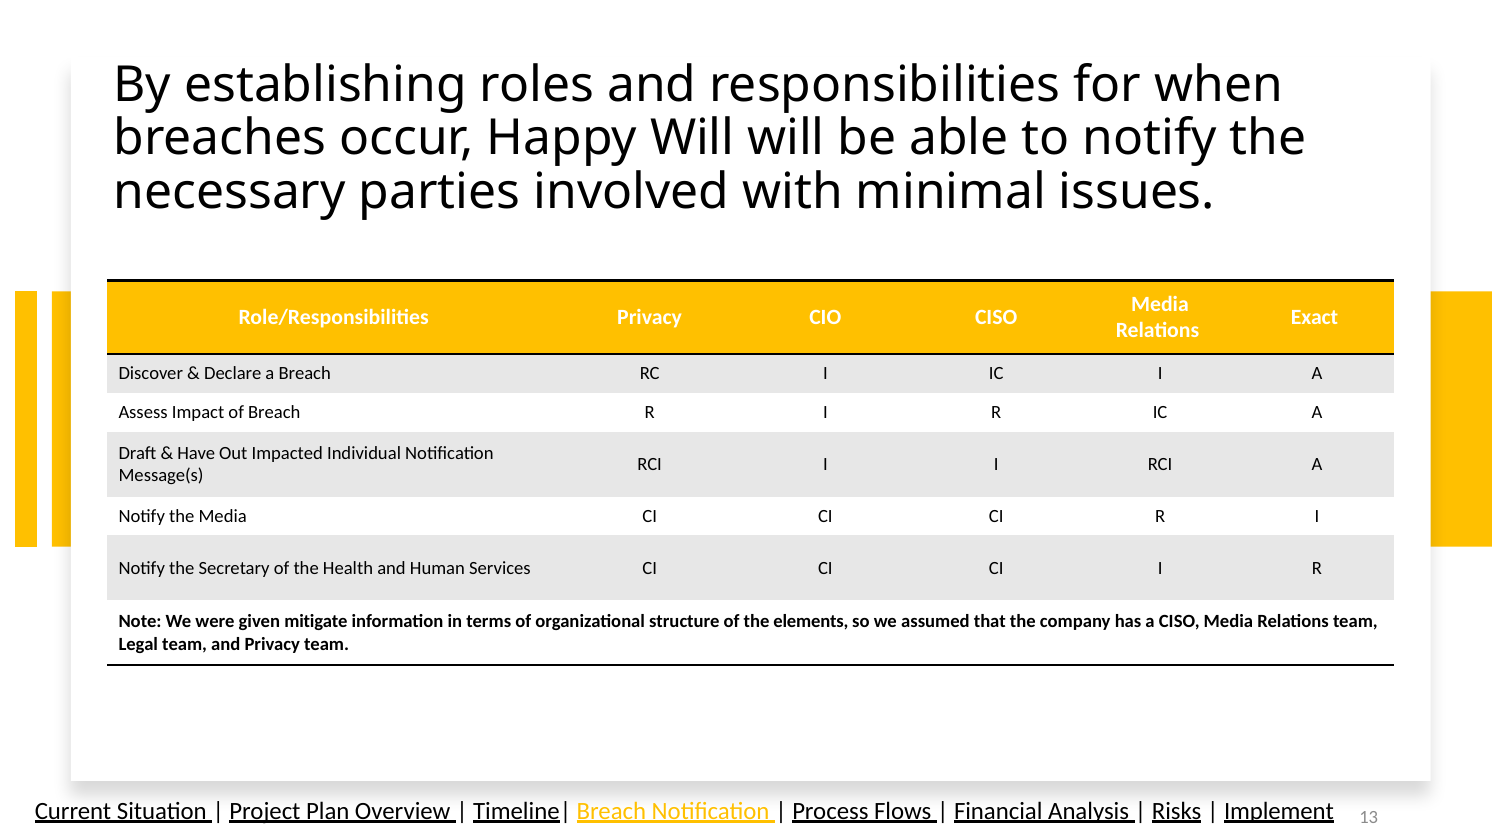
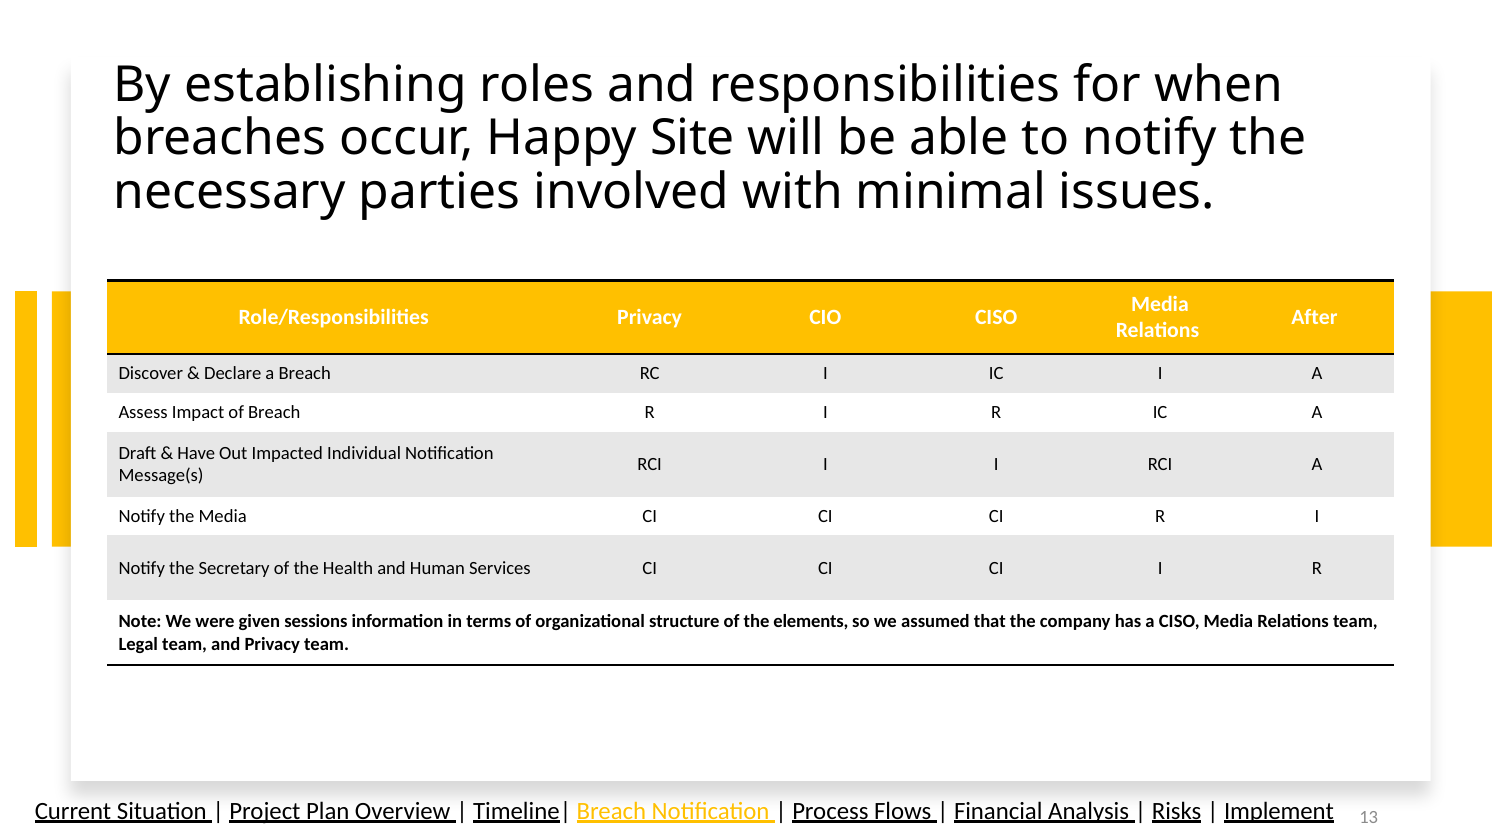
Happy Will: Will -> Site
Exact: Exact -> After
mitigate: mitigate -> sessions
